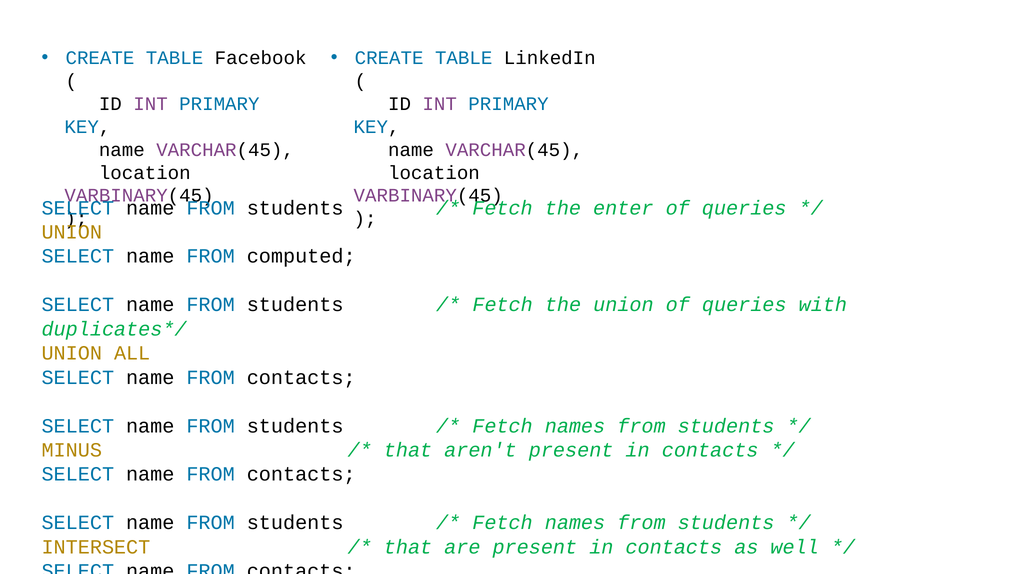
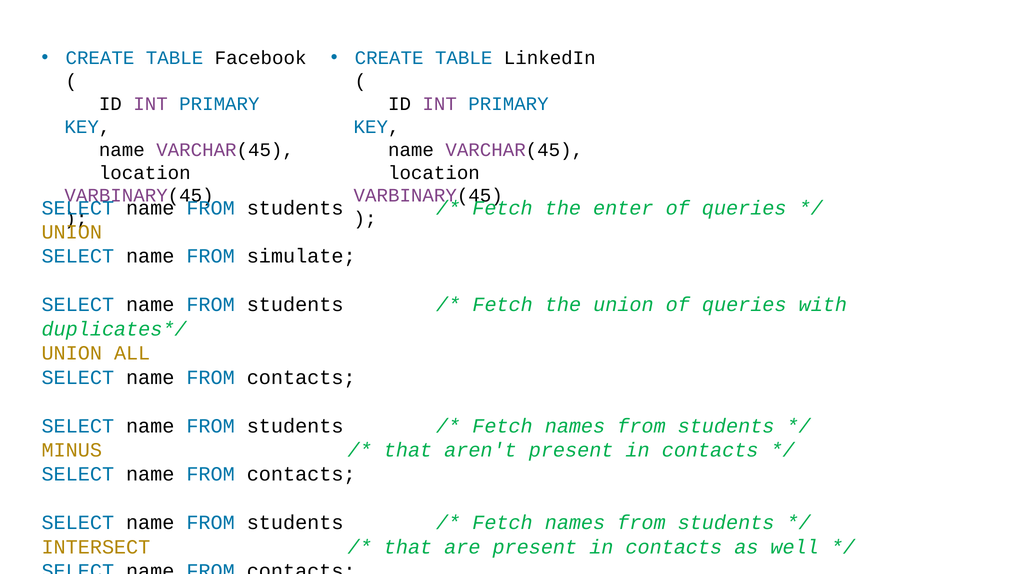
computed: computed -> simulate
